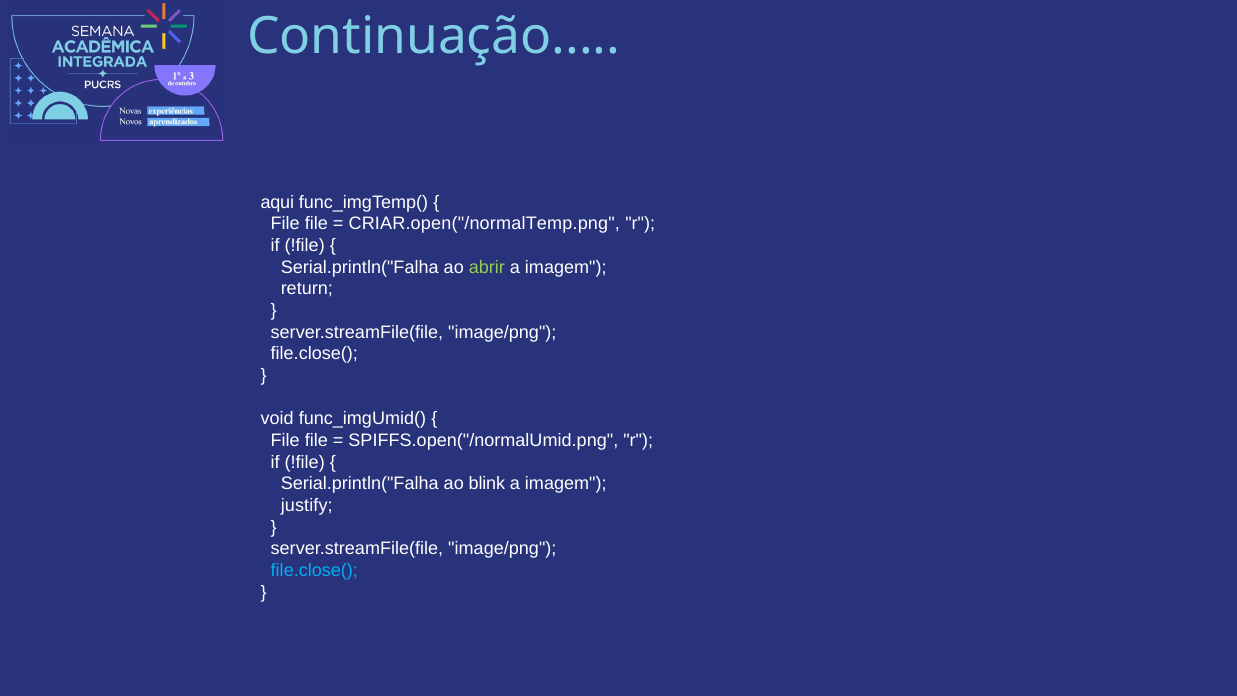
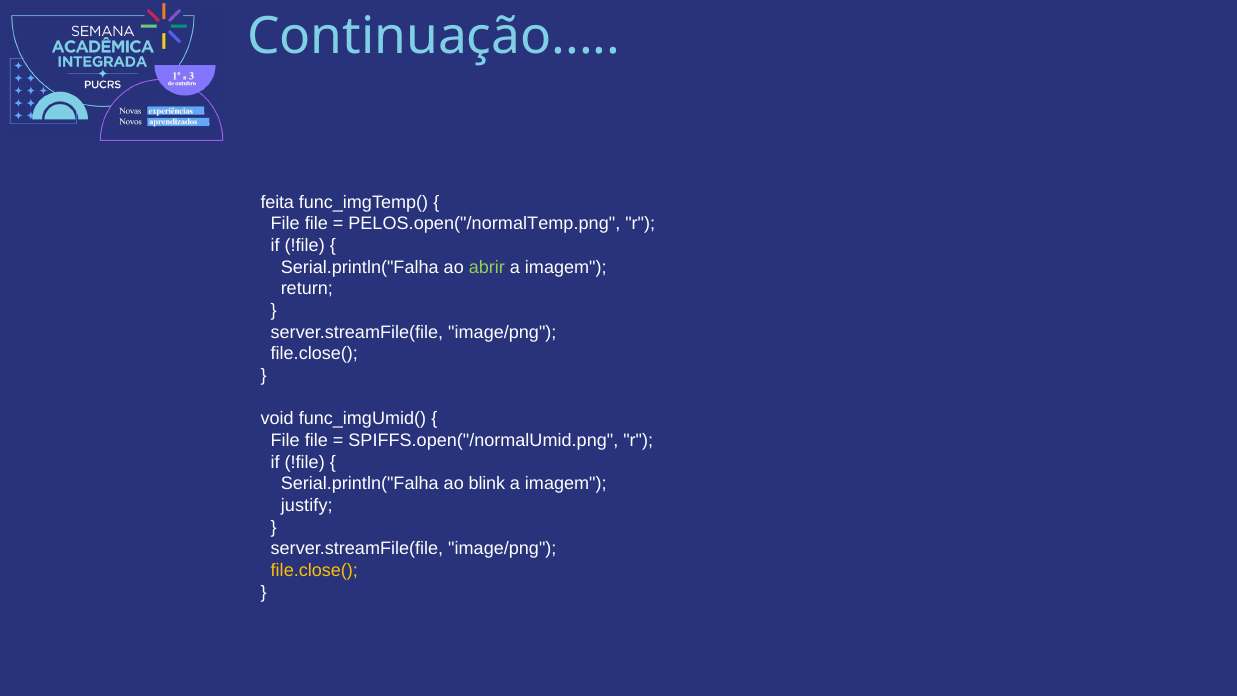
aqui: aqui -> feita
CRIAR.open("/normalTemp.png: CRIAR.open("/normalTemp.png -> PELOS.open("/normalTemp.png
file.close( at (314, 570) colour: light blue -> yellow
